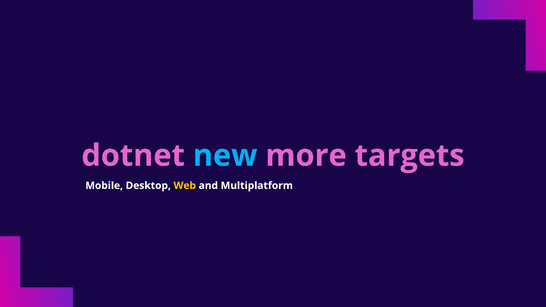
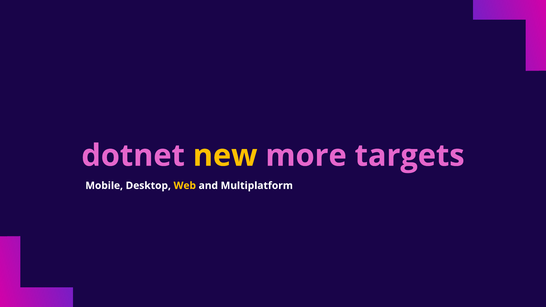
new colour: light blue -> yellow
